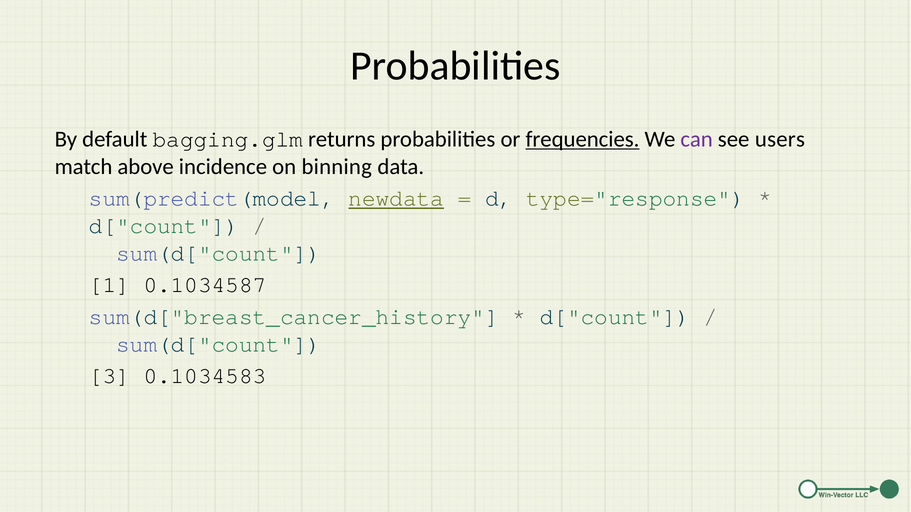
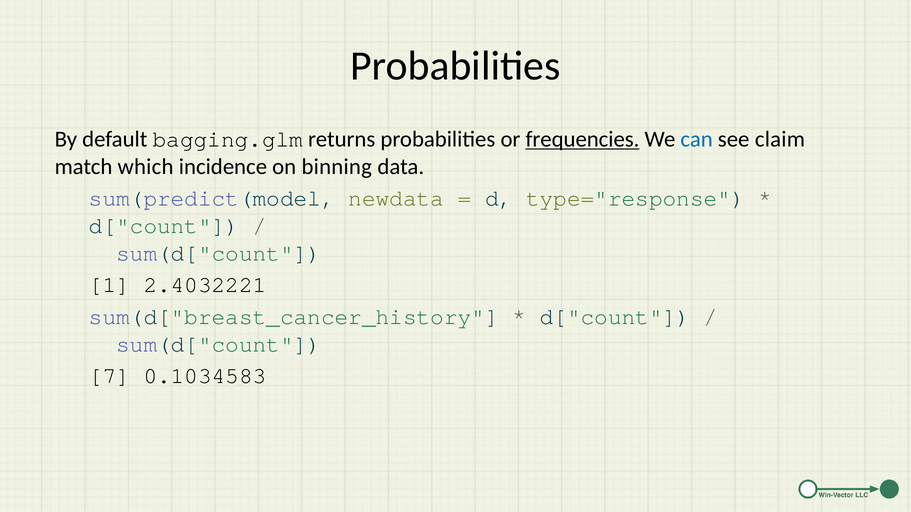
can colour: purple -> blue
users: users -> claim
above: above -> which
newdata underline: present -> none
0.1034587: 0.1034587 -> 2.4032221
3: 3 -> 7
